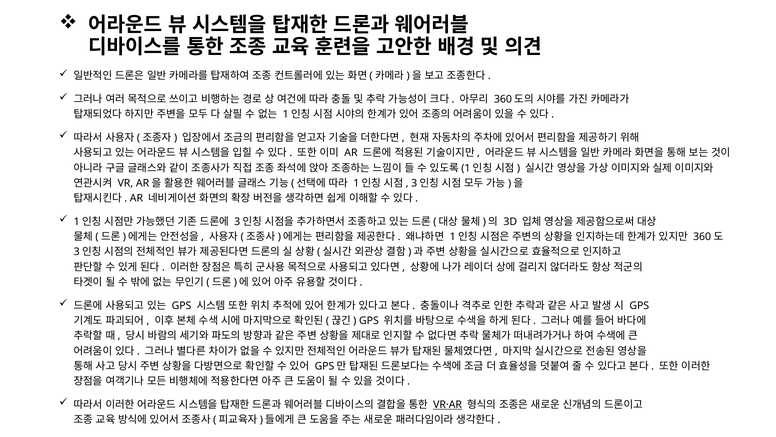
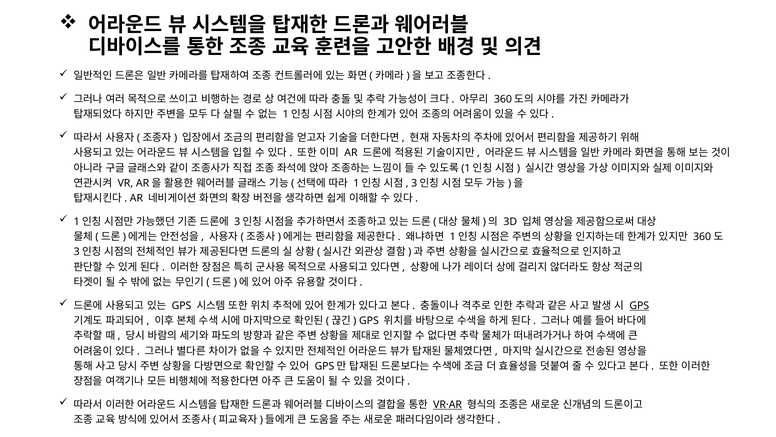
GPS at (639, 305) underline: none -> present
